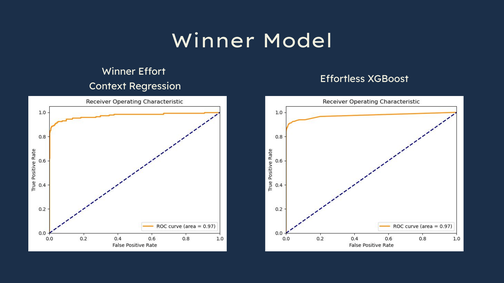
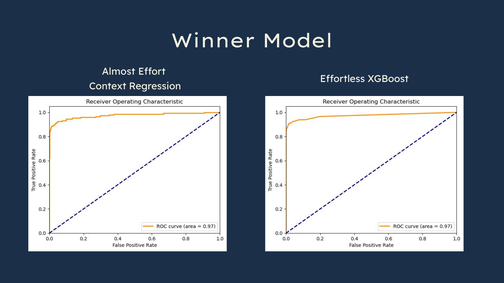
Winner at (119, 72): Winner -> Almost
